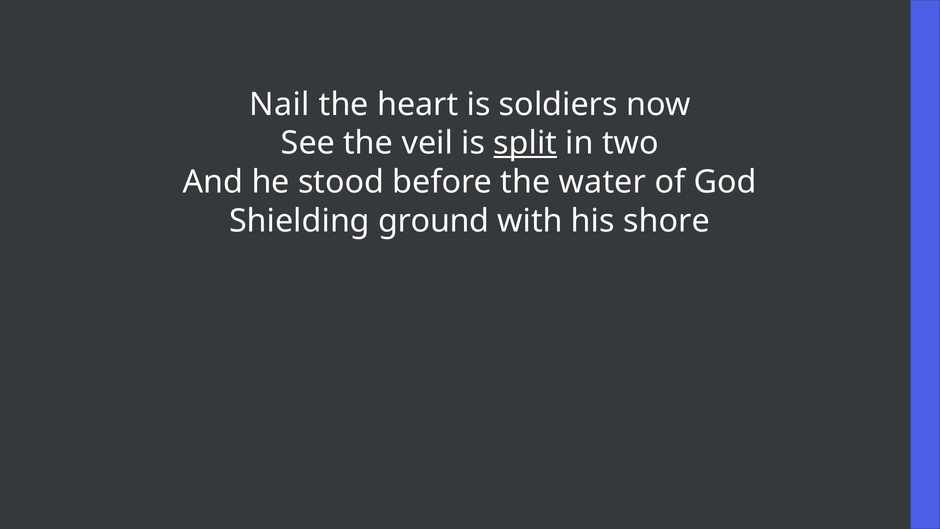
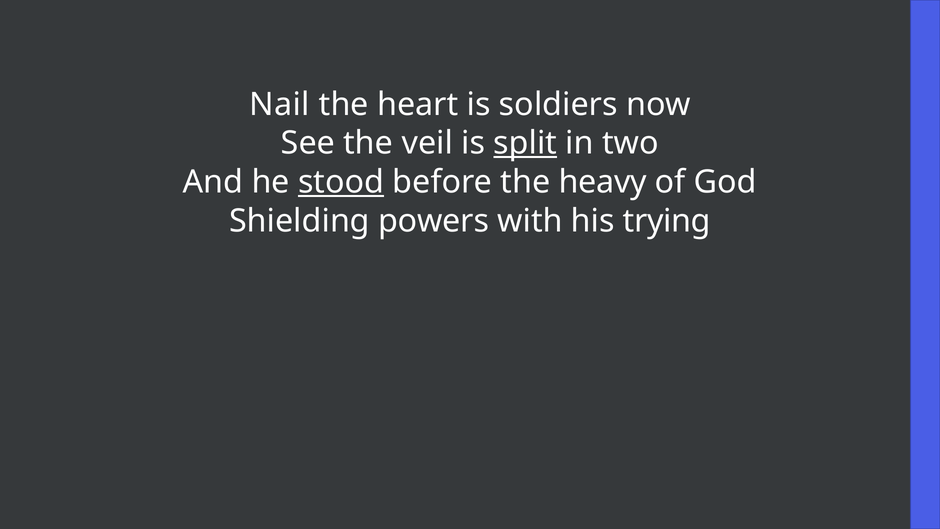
stood underline: none -> present
water: water -> heavy
ground: ground -> powers
shore: shore -> trying
